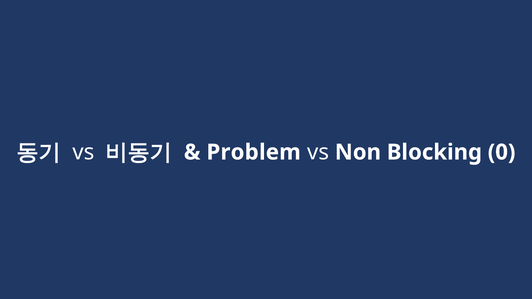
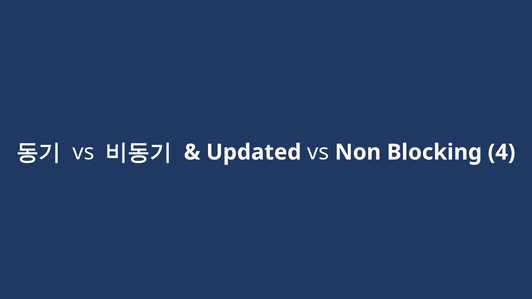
Problem: Problem -> Updated
0: 0 -> 4
